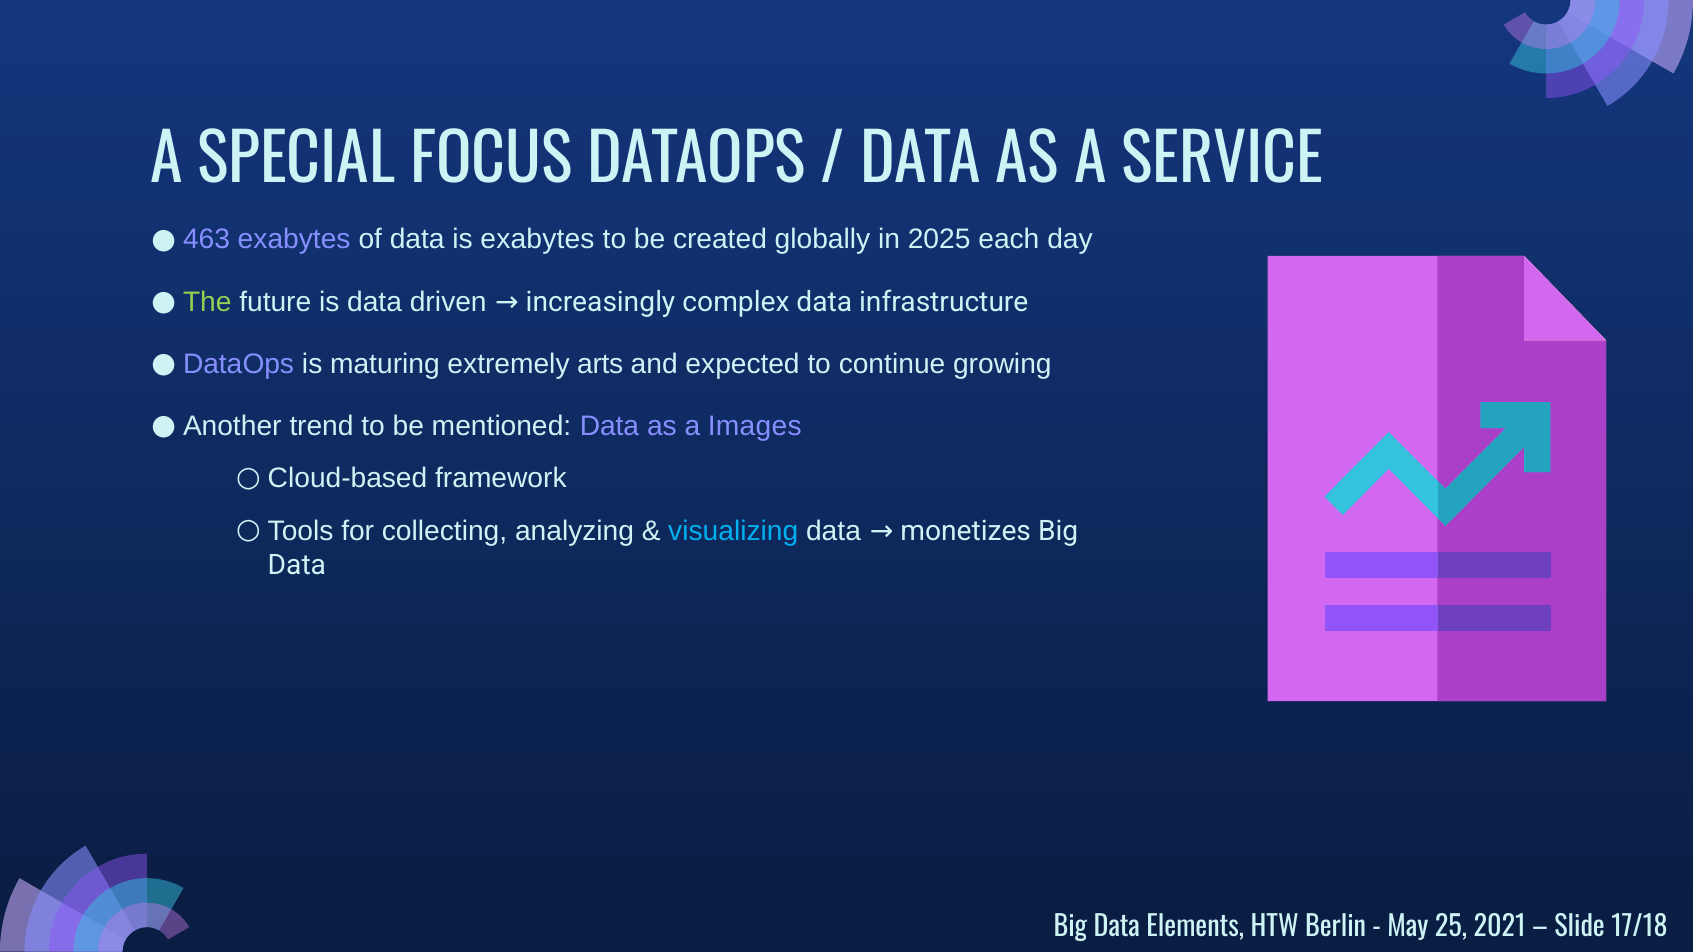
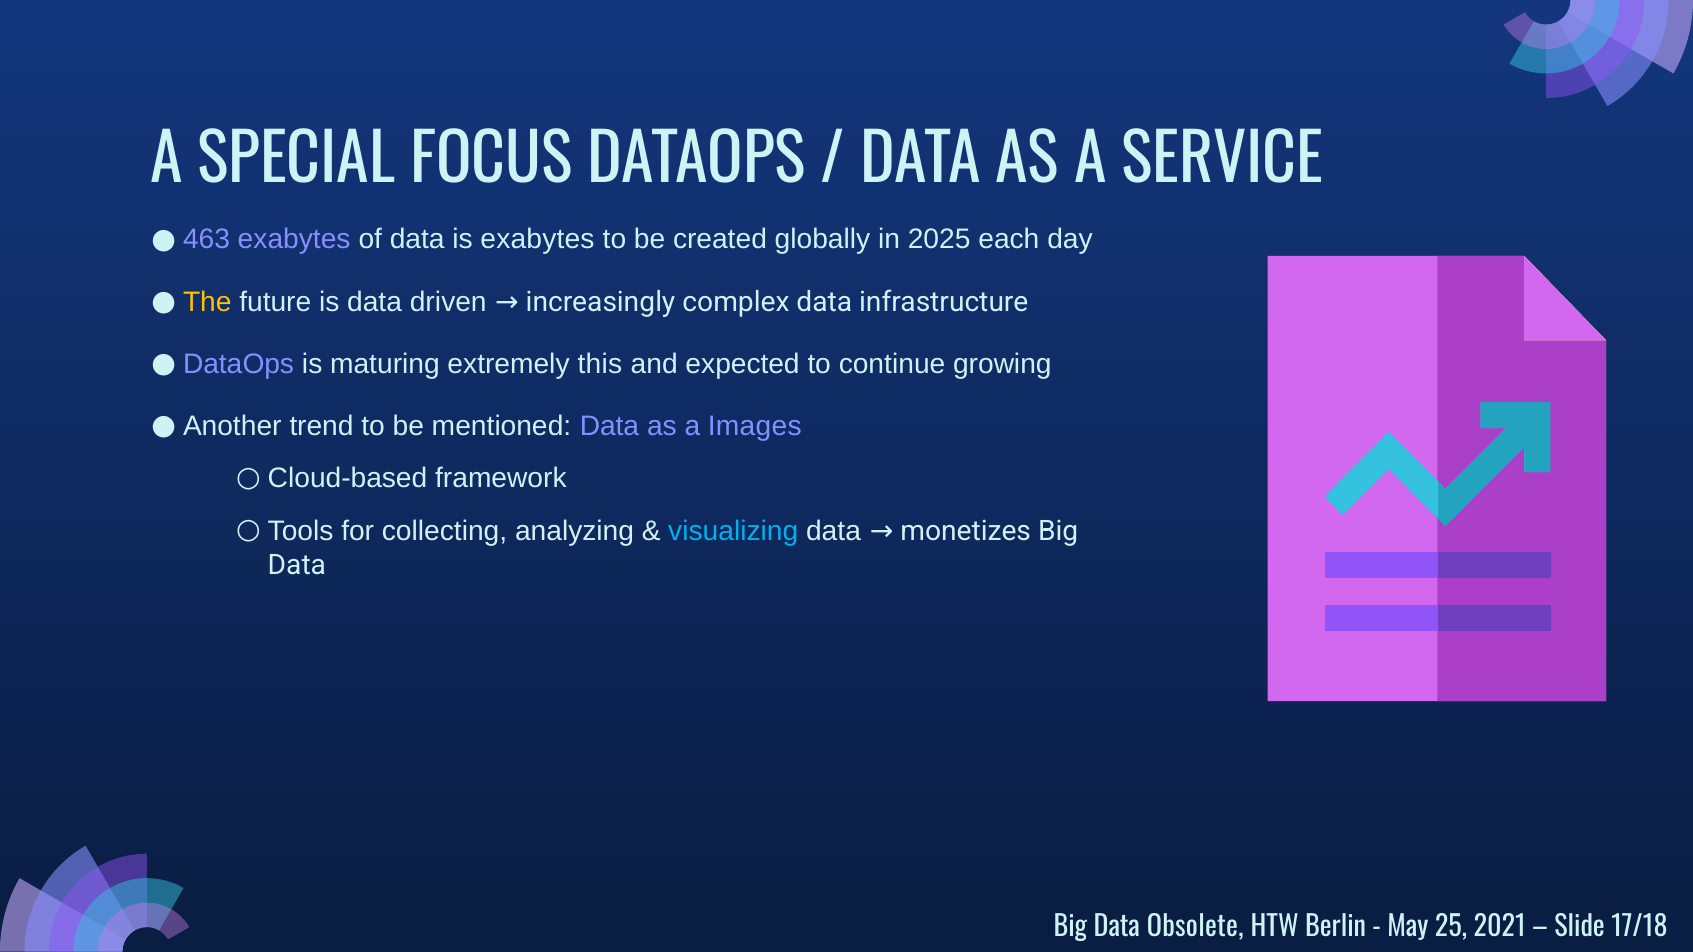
The colour: light green -> yellow
arts: arts -> this
Elements: Elements -> Obsolete
